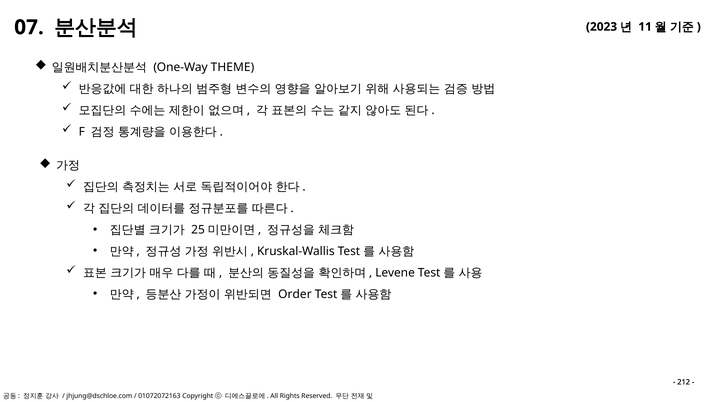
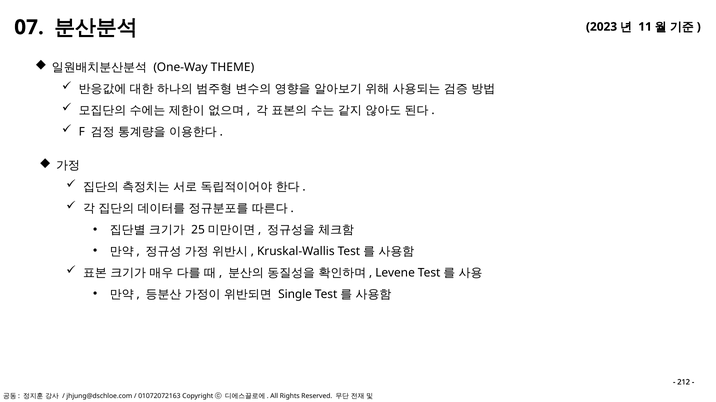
Order: Order -> Single
